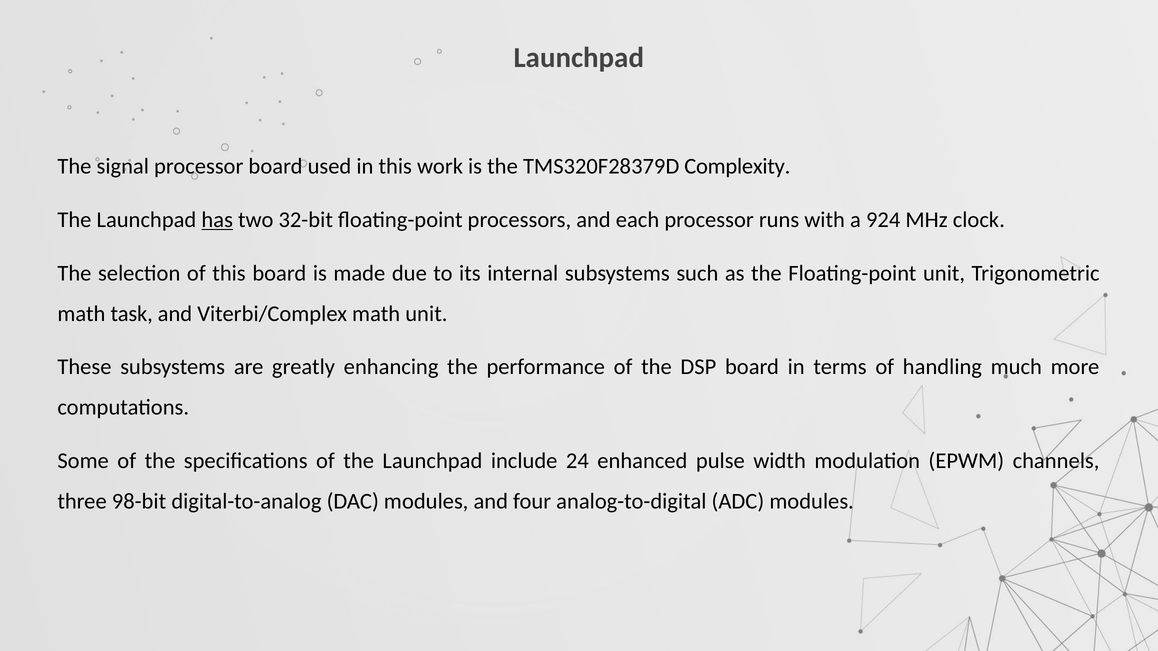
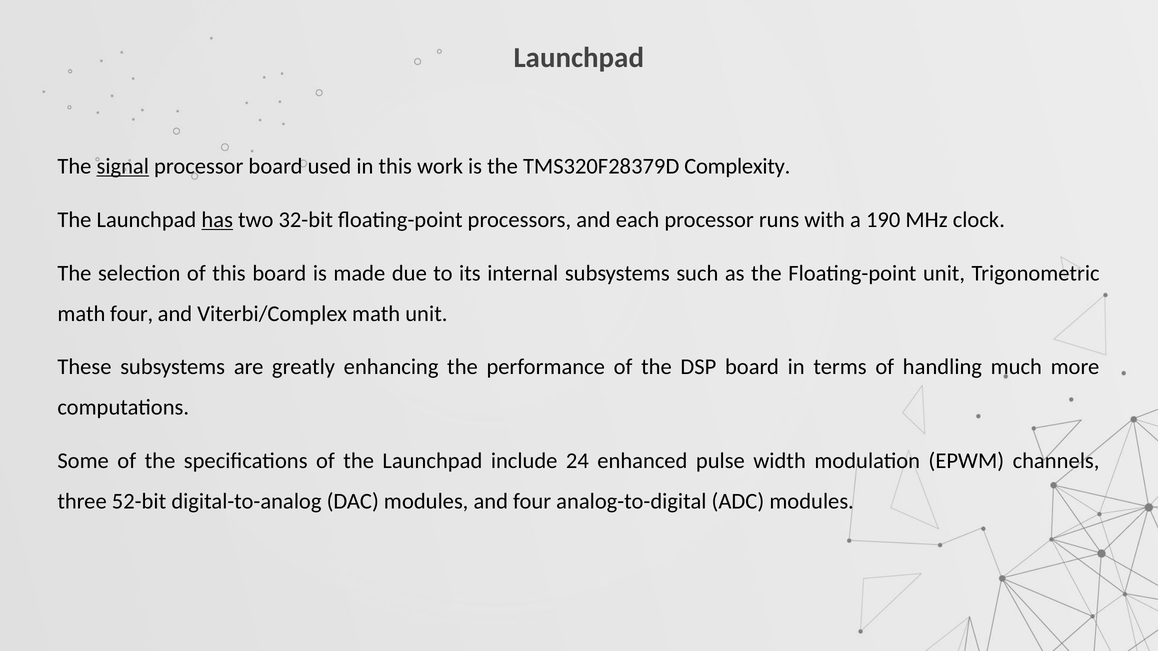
signal underline: none -> present
924: 924 -> 190
math task: task -> four
98-bit: 98-bit -> 52-bit
